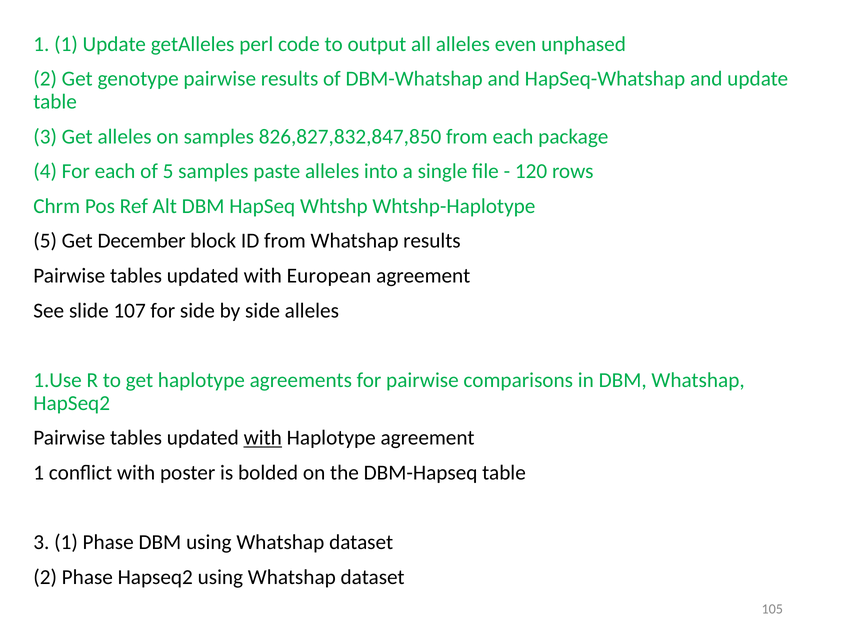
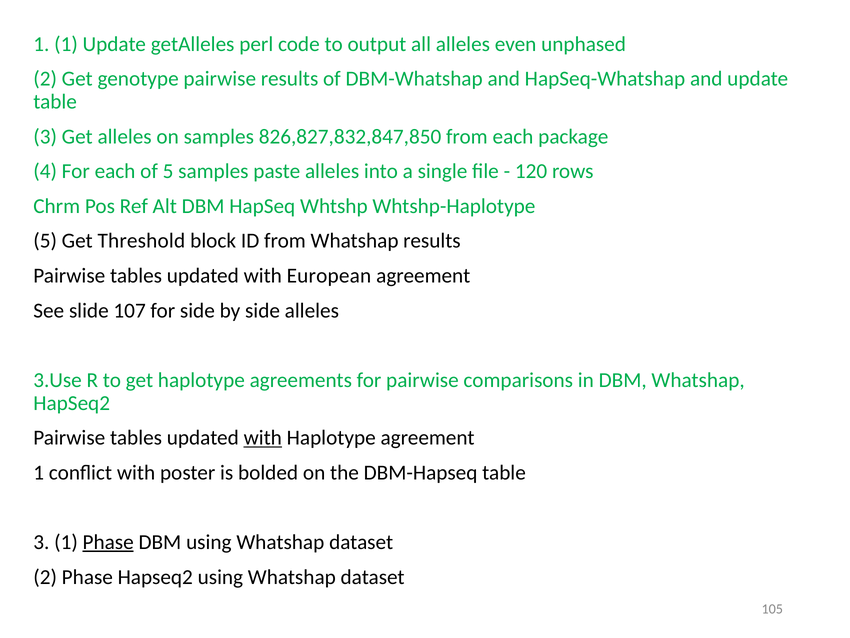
December: December -> Threshold
1.Use: 1.Use -> 3.Use
Phase at (108, 542) underline: none -> present
